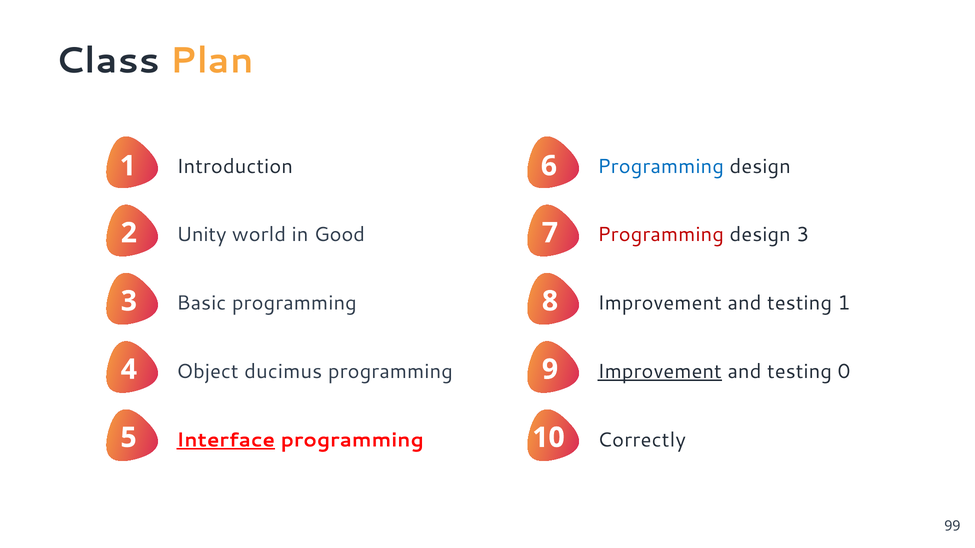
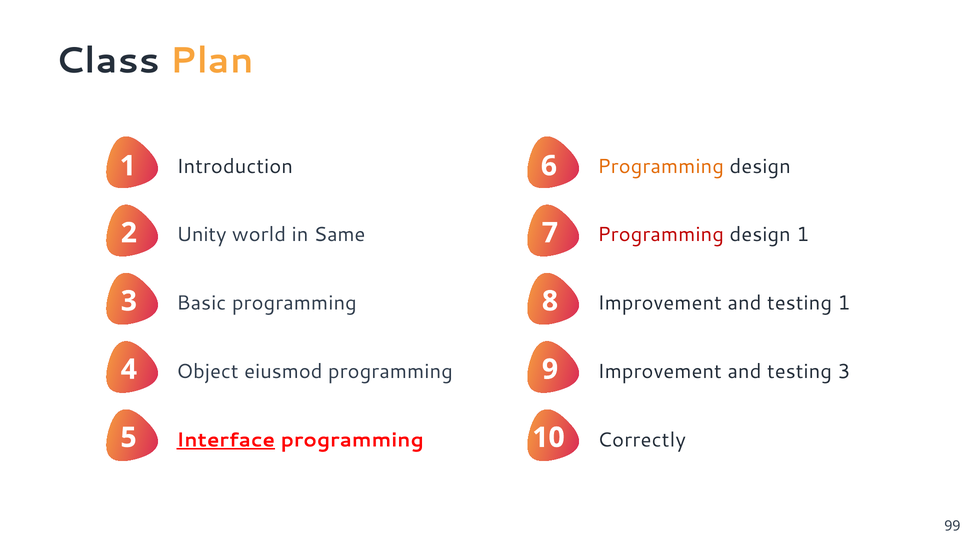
Programming at (661, 167) colour: blue -> orange
Good: Good -> Same
design 3: 3 -> 1
ducimus: ducimus -> eiusmod
Improvement at (660, 372) underline: present -> none
testing 0: 0 -> 3
